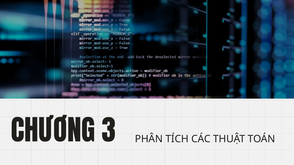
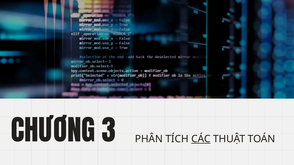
CÁC underline: none -> present
